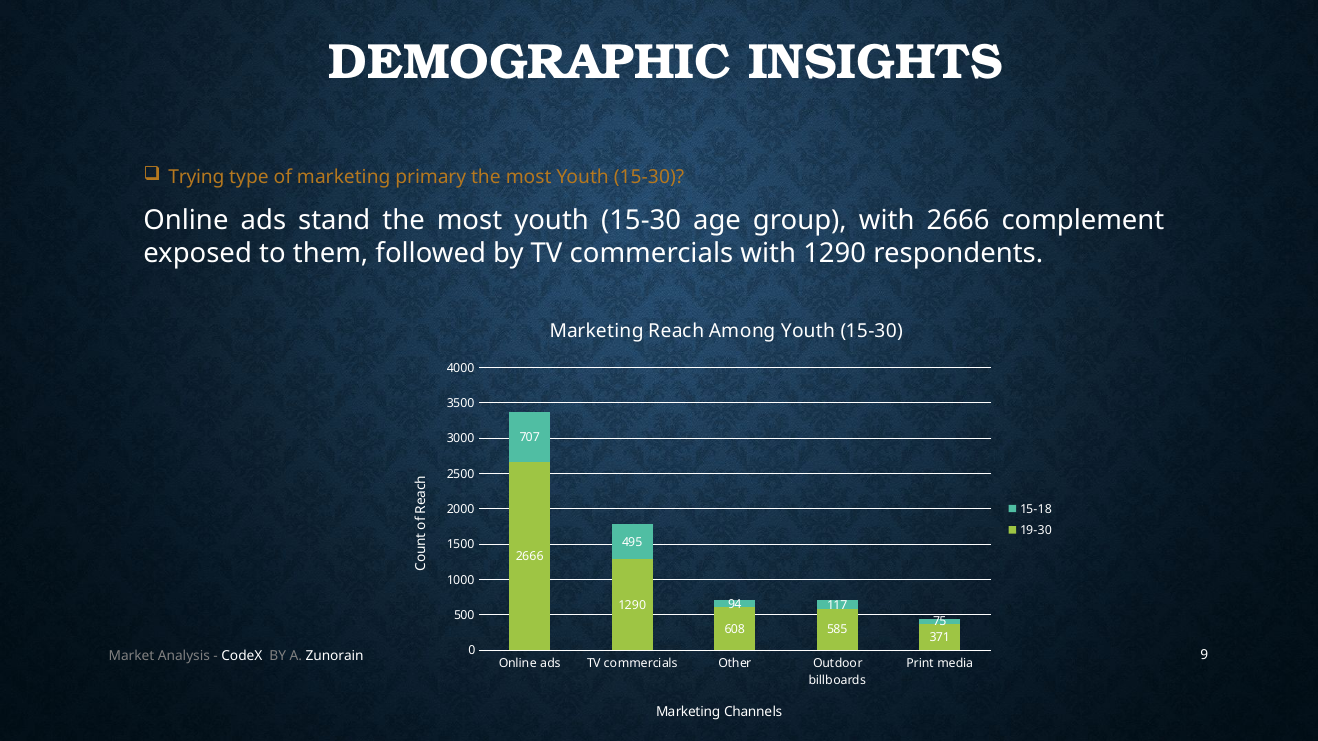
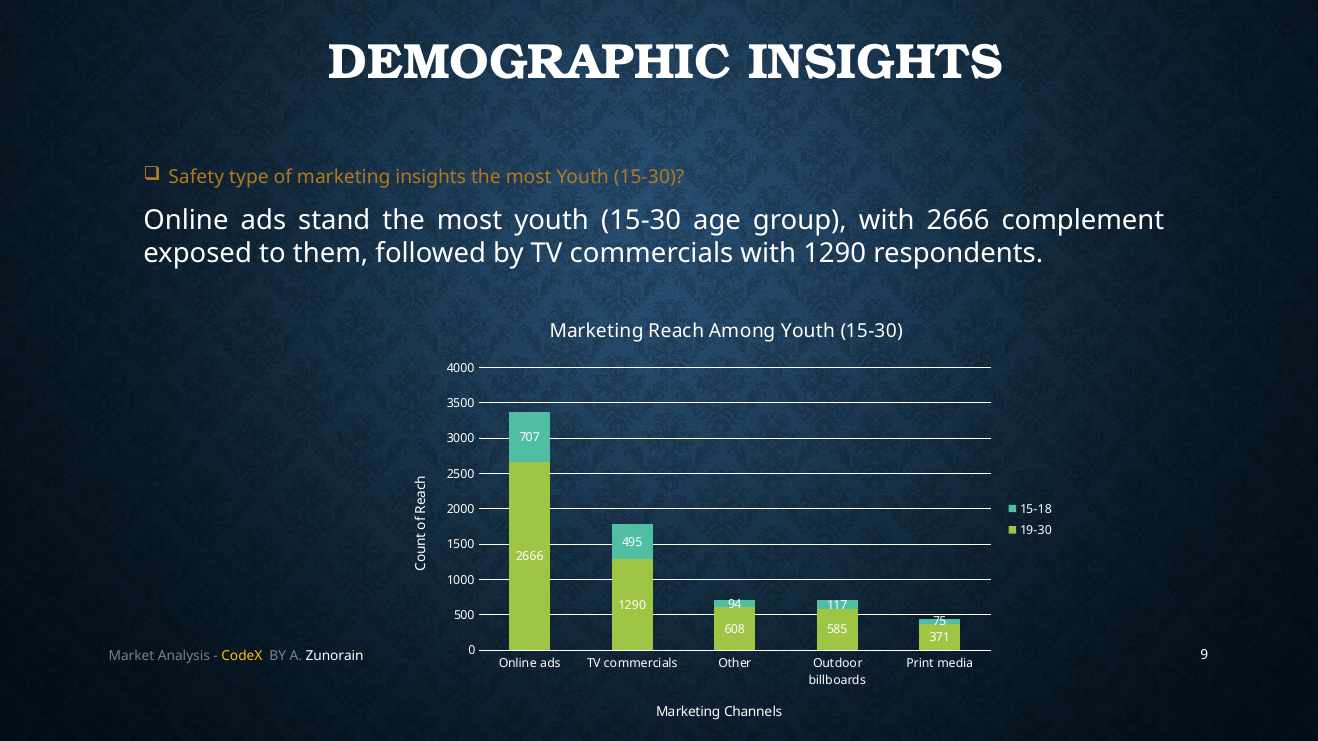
Trying: Trying -> Safety
marketing primary: primary -> insights
CodeX colour: white -> yellow
